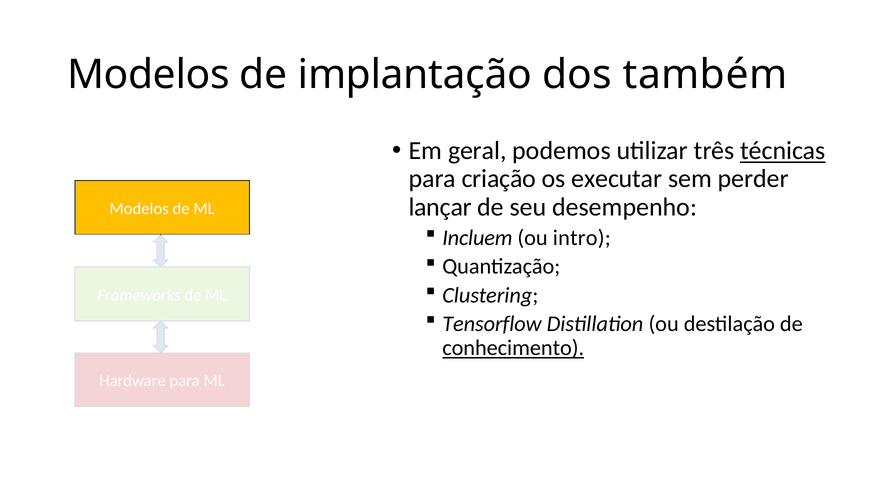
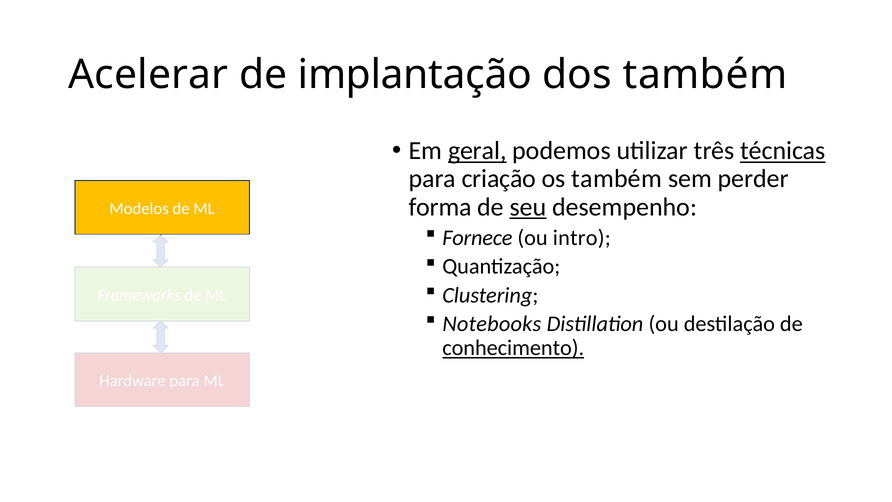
Modelos at (148, 75): Modelos -> Acelerar
geral underline: none -> present
os executar: executar -> também
lançar: lançar -> forma
seu underline: none -> present
Incluem: Incluem -> Fornece
Tensorflow: Tensorflow -> Notebooks
